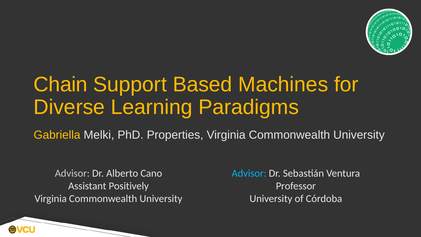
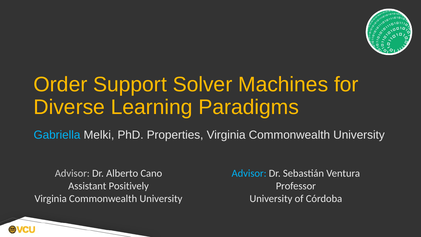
Chain: Chain -> Order
Based: Based -> Solver
Gabriella colour: yellow -> light blue
